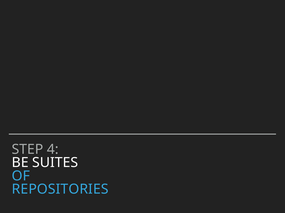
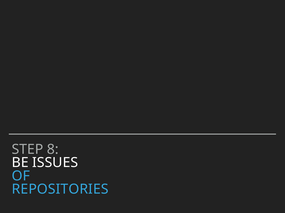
4: 4 -> 8
SUITES: SUITES -> ISSUES
